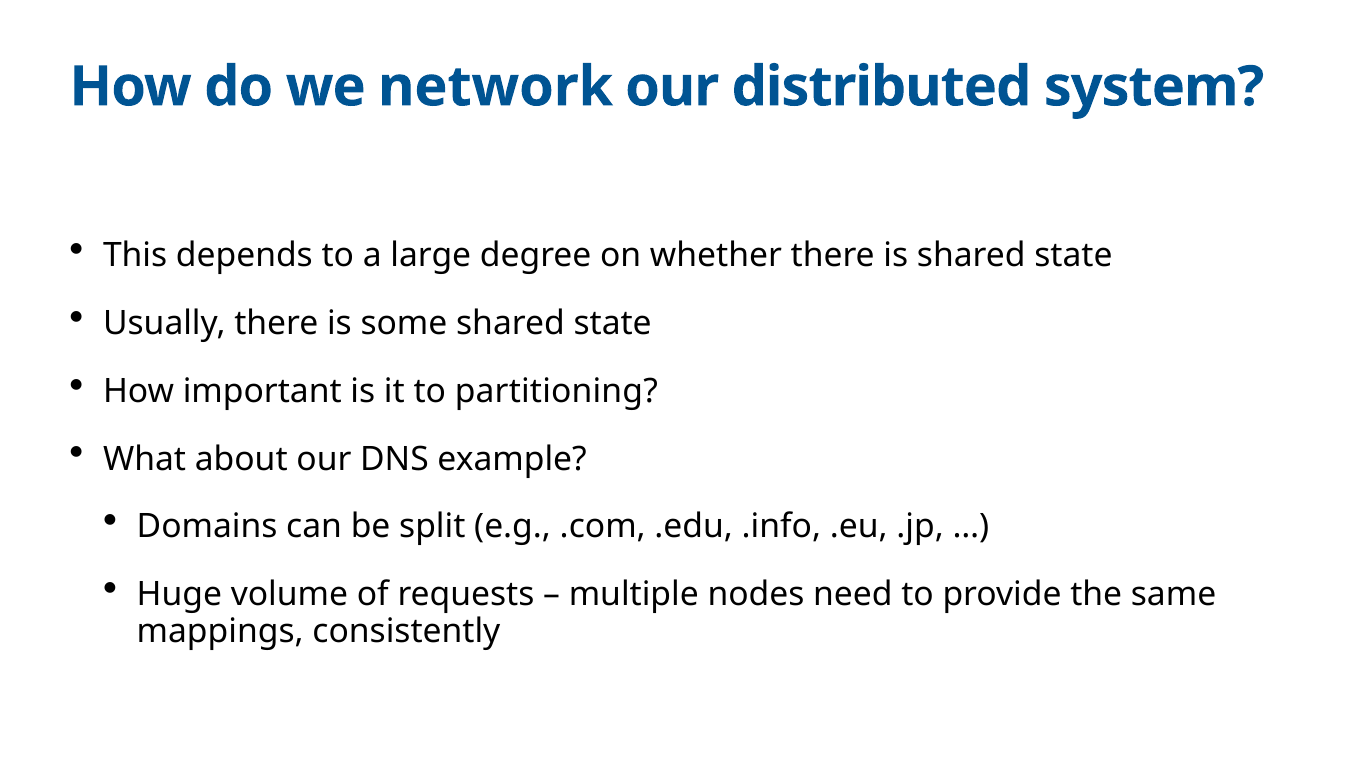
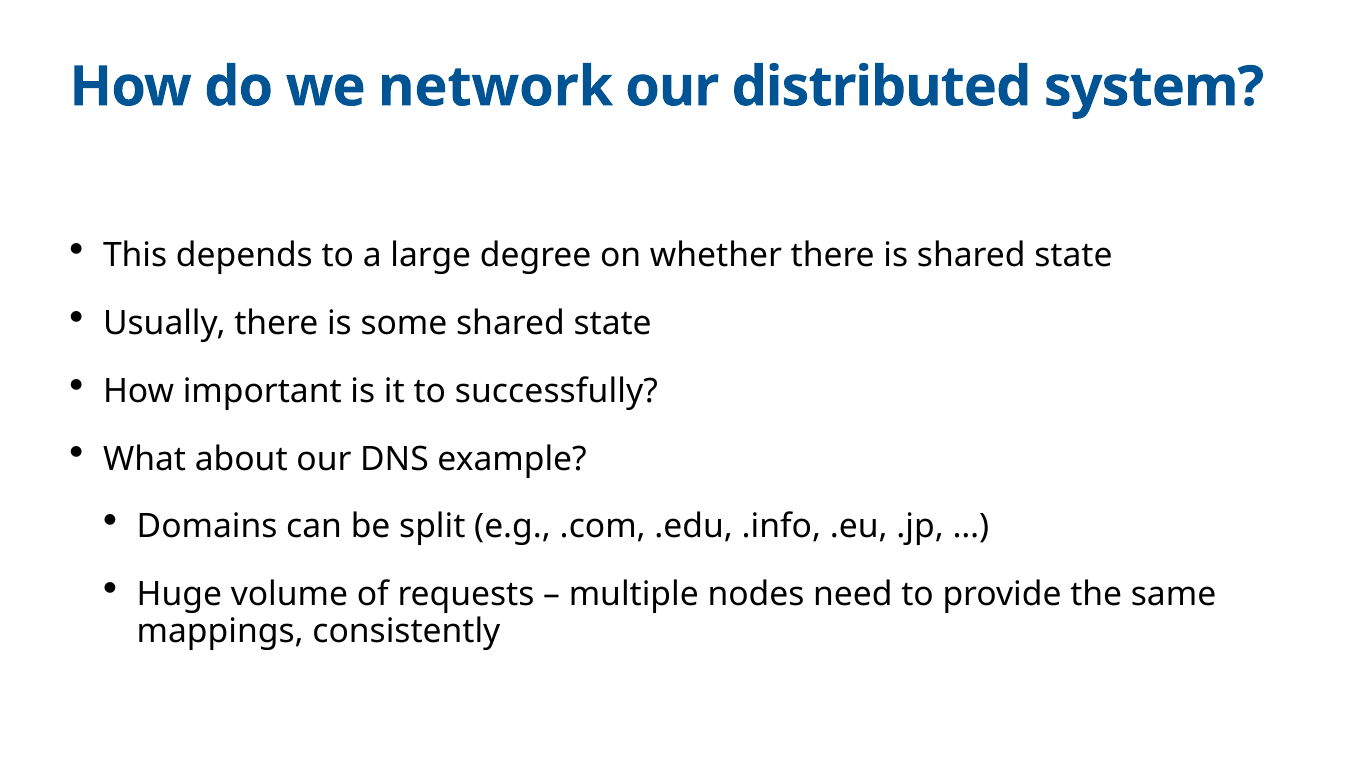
partitioning: partitioning -> successfully
